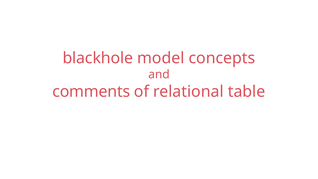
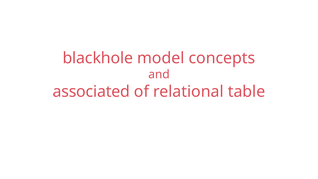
comments: comments -> associated
